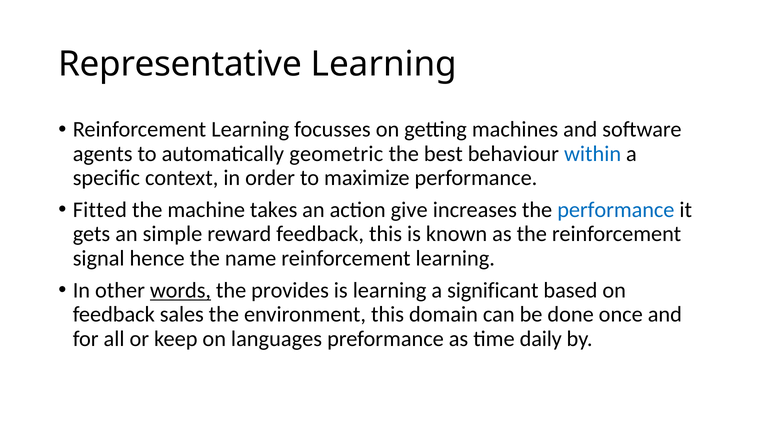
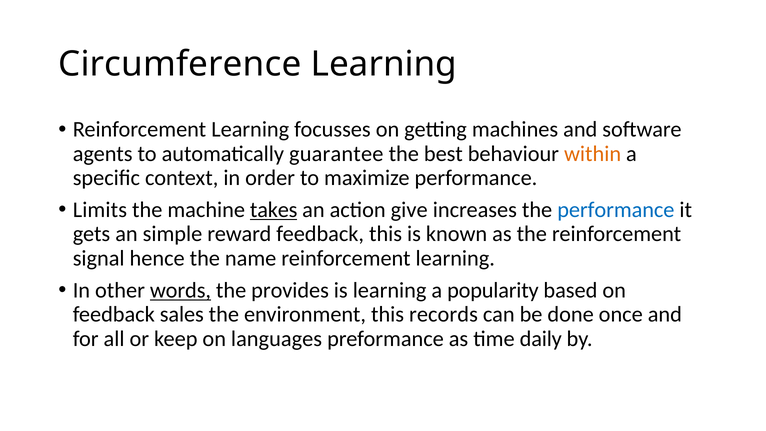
Representative: Representative -> Circumference
geometric: geometric -> guarantee
within colour: blue -> orange
Fitted: Fitted -> Limits
takes underline: none -> present
significant: significant -> popularity
domain: domain -> records
